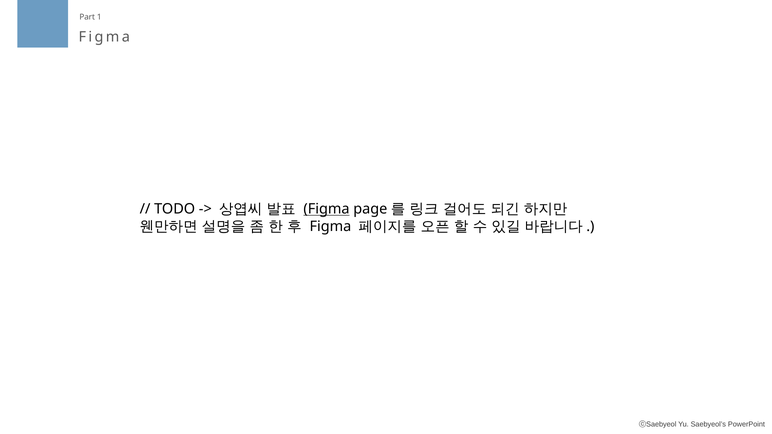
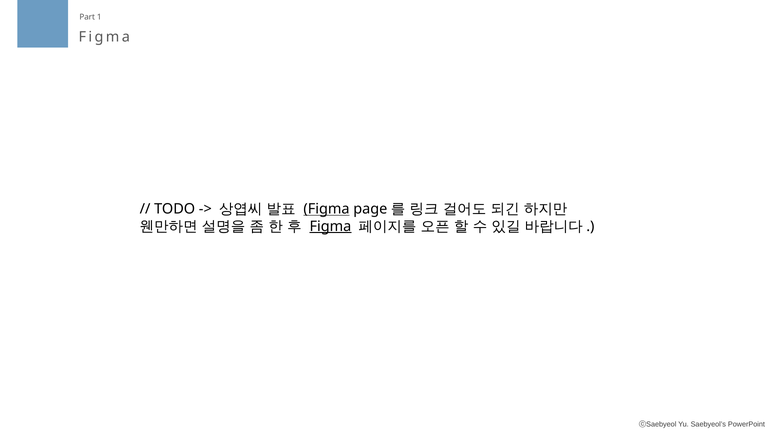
Figma at (330, 227) underline: none -> present
